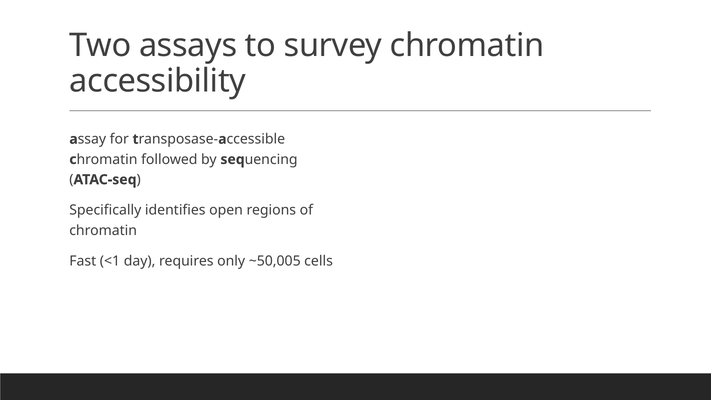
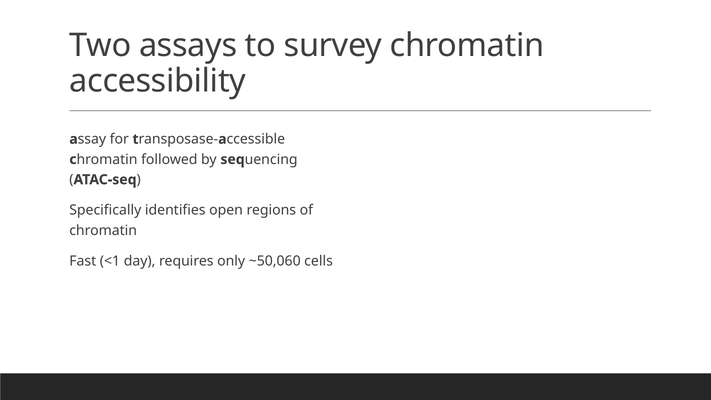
~50,005: ~50,005 -> ~50,060
